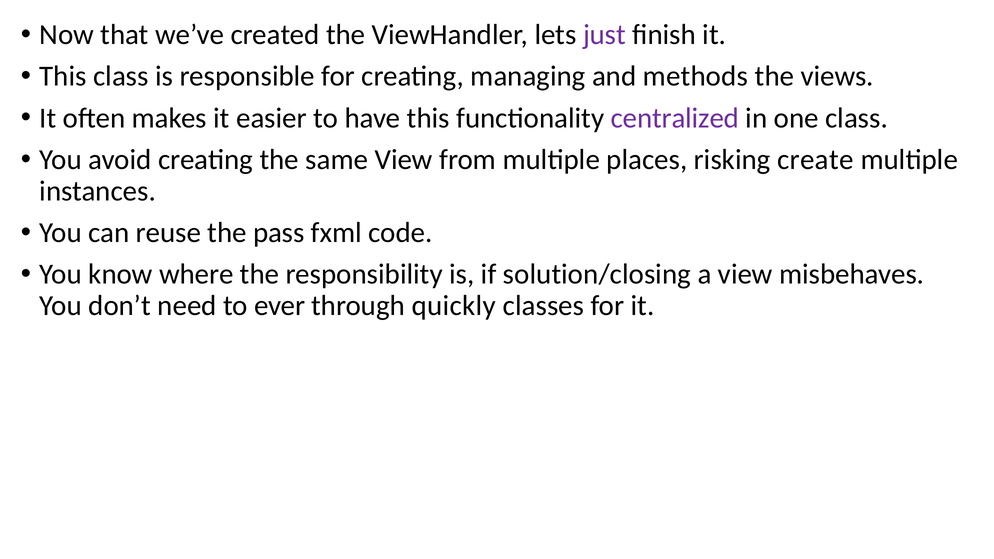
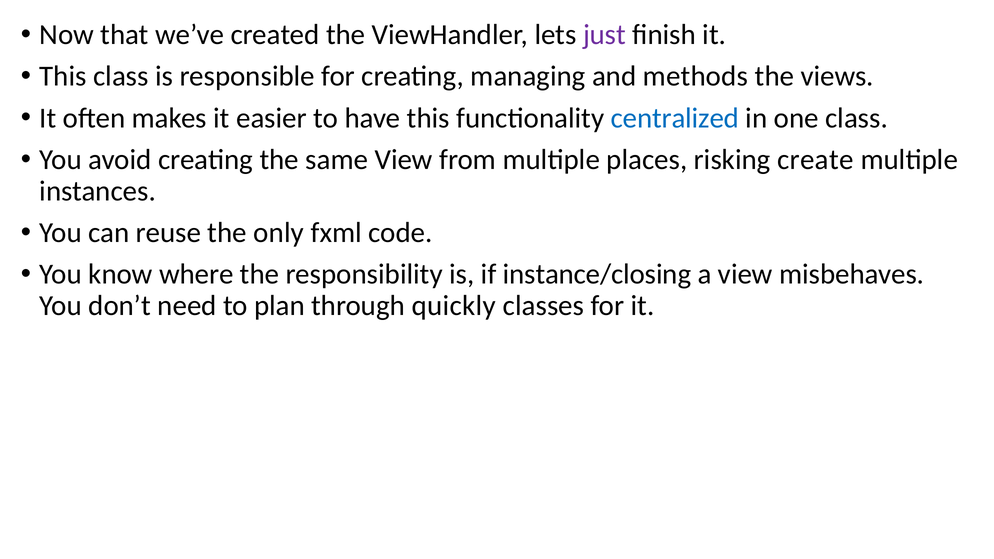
centralized colour: purple -> blue
pass: pass -> only
solution/closing: solution/closing -> instance/closing
ever: ever -> plan
